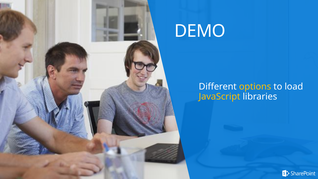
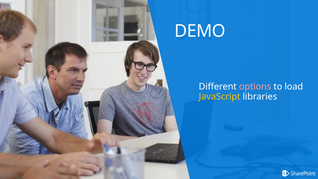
options colour: yellow -> pink
